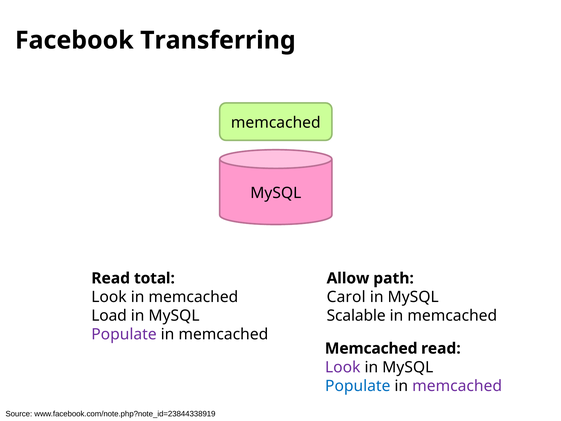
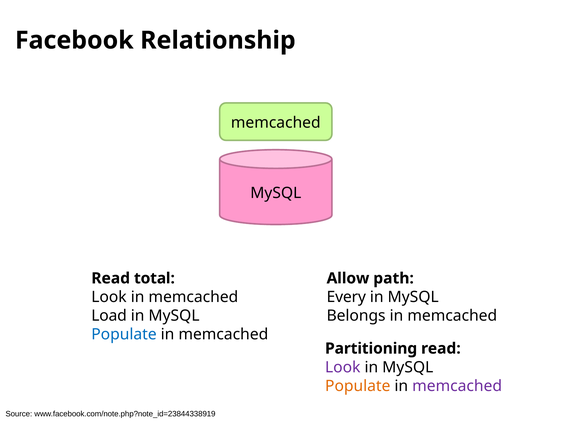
Transferring: Transferring -> Relationship
Carol: Carol -> Every
Scalable: Scalable -> Belongs
Populate at (124, 334) colour: purple -> blue
Memcached at (371, 348): Memcached -> Partitioning
Populate at (358, 386) colour: blue -> orange
